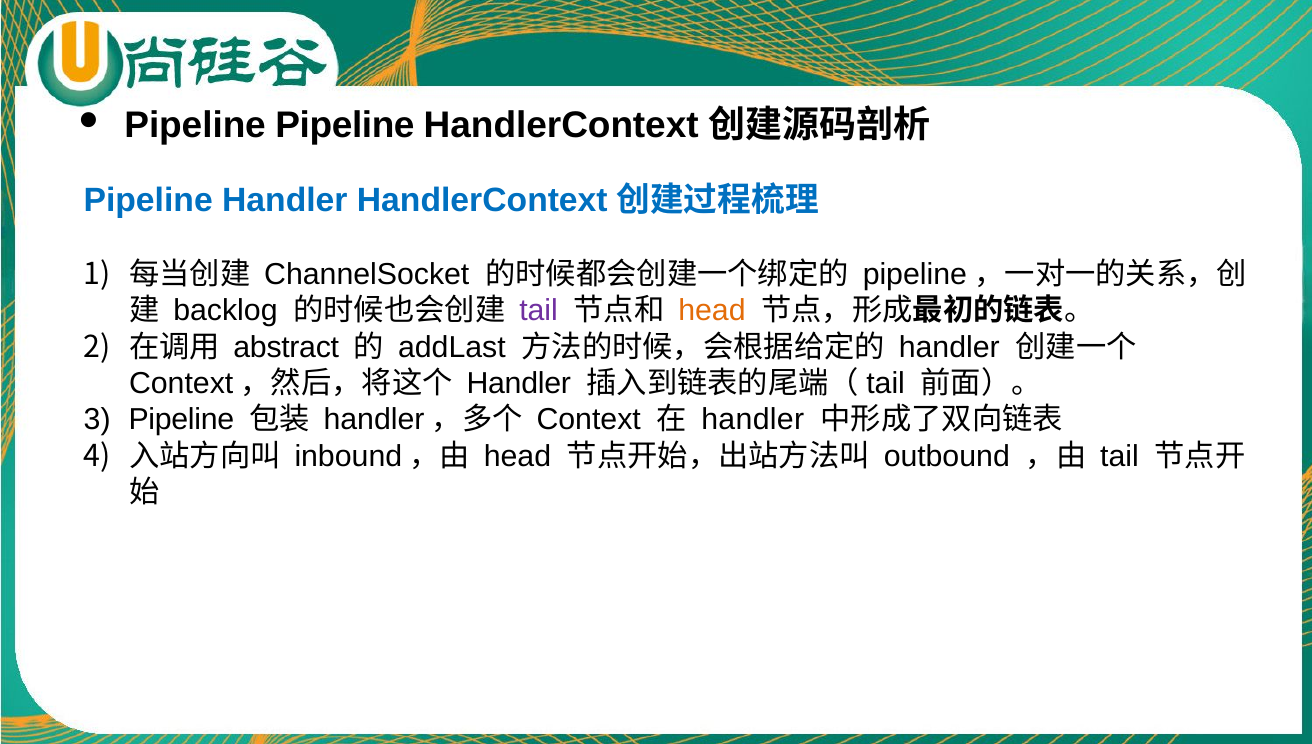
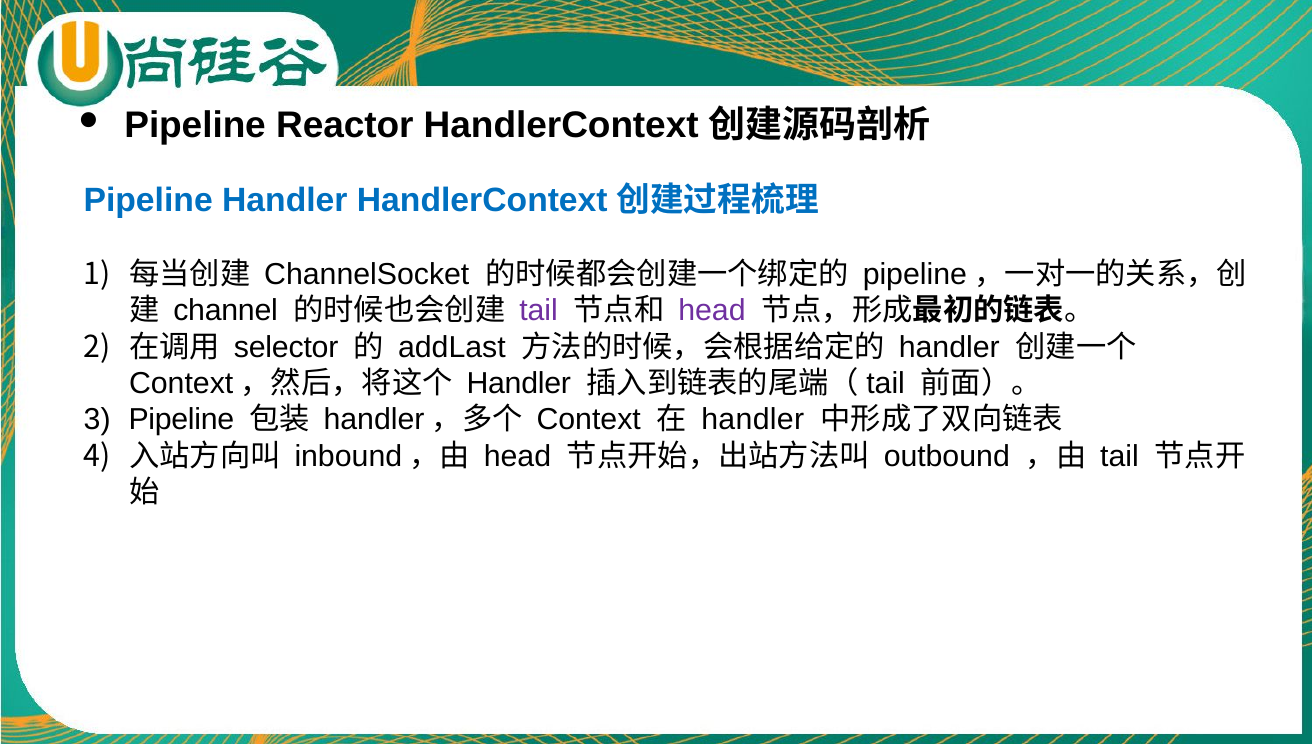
Pipeline Pipeline: Pipeline -> Reactor
backlog: backlog -> channel
head at (712, 311) colour: orange -> purple
abstract: abstract -> selector
